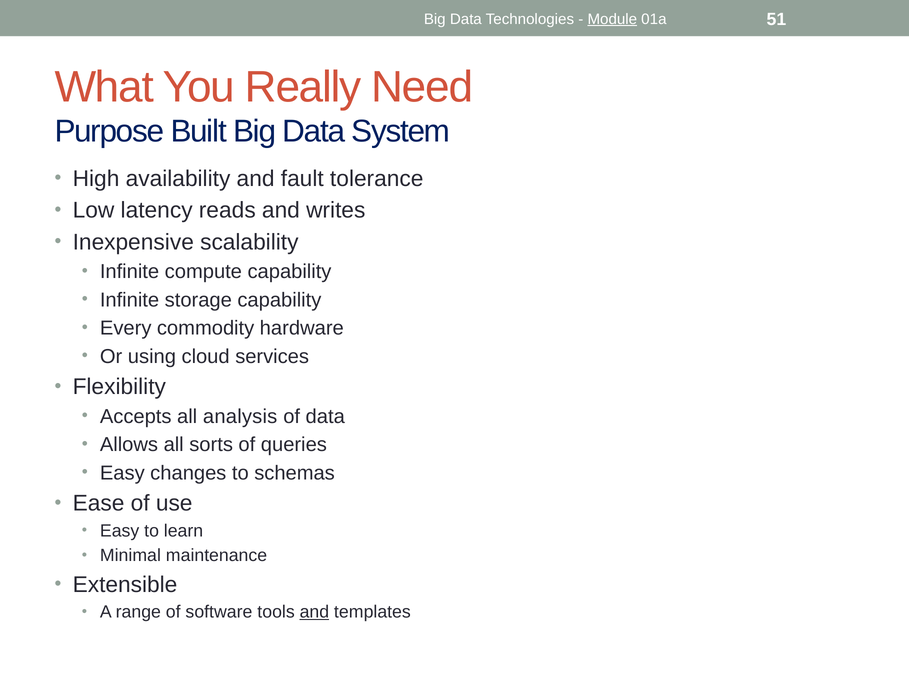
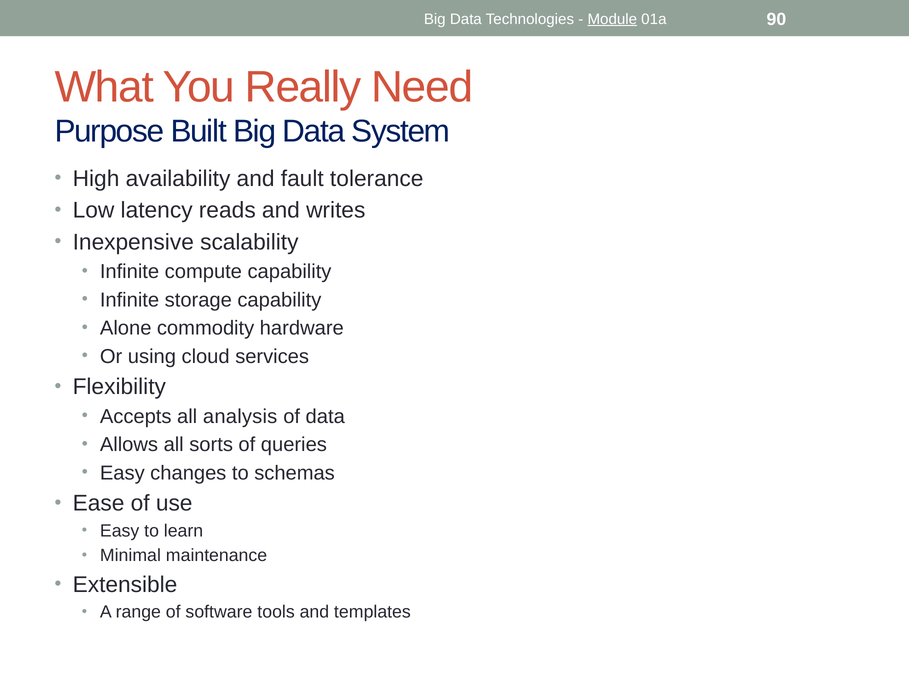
51: 51 -> 90
Every: Every -> Alone
and at (314, 613) underline: present -> none
